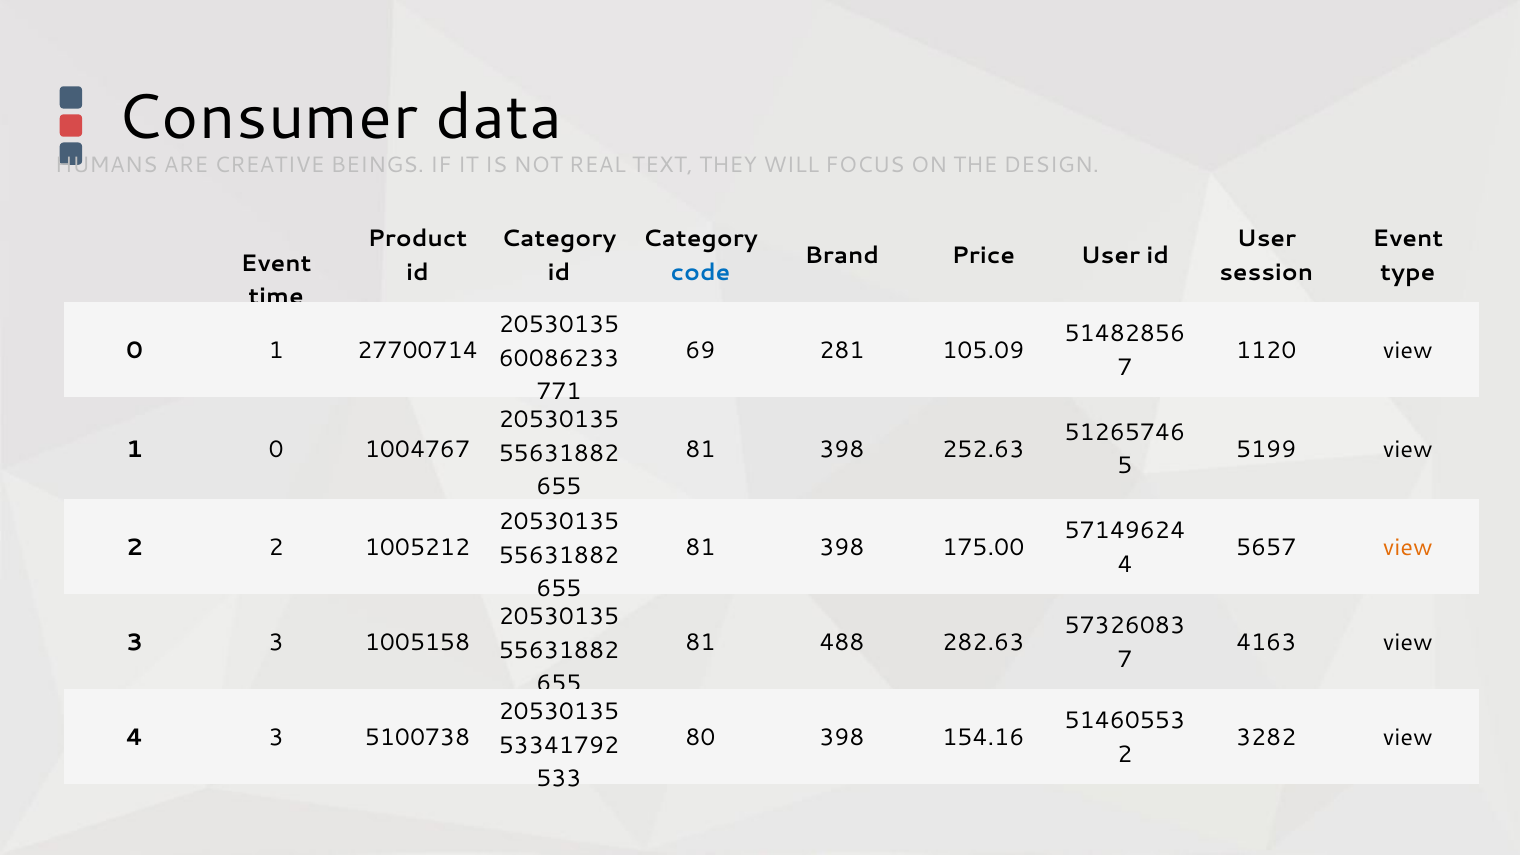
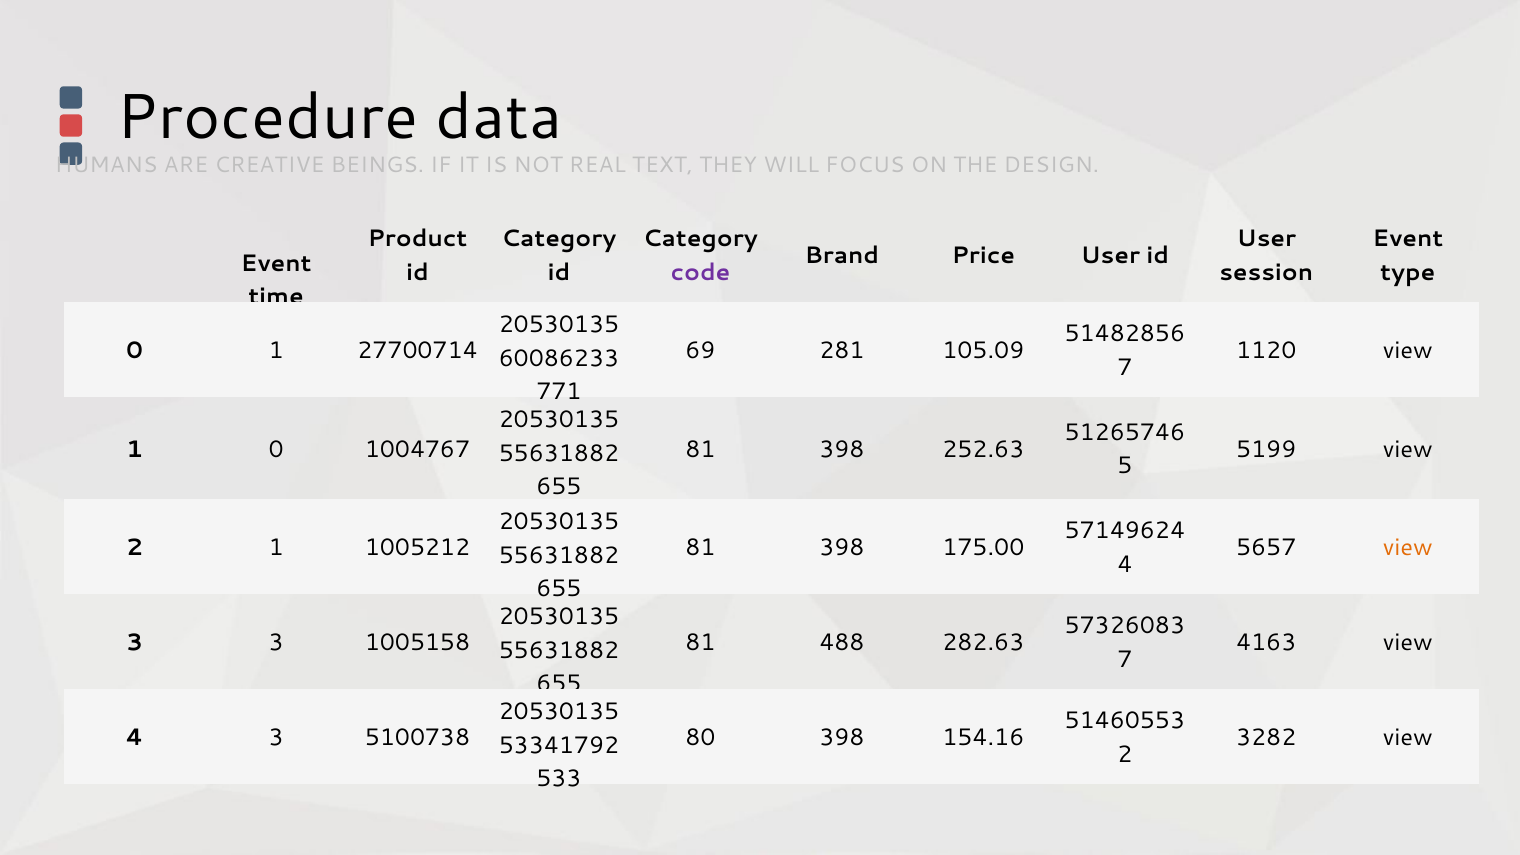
Consumer: Consumer -> Procedure
code colour: blue -> purple
2 2: 2 -> 1
